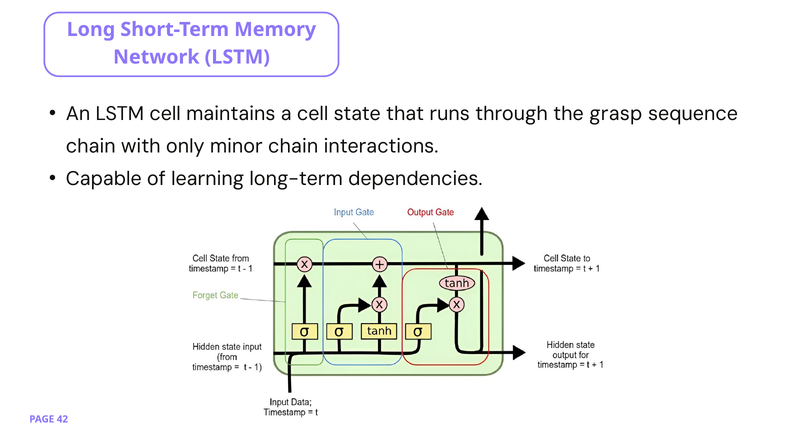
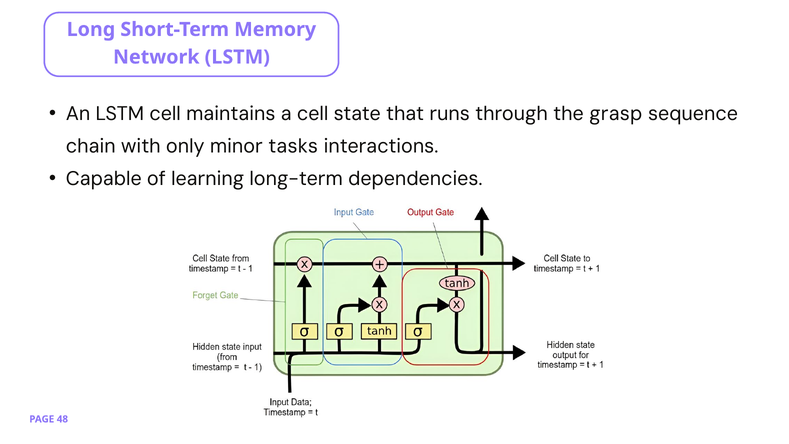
minor chain: chain -> tasks
42: 42 -> 48
